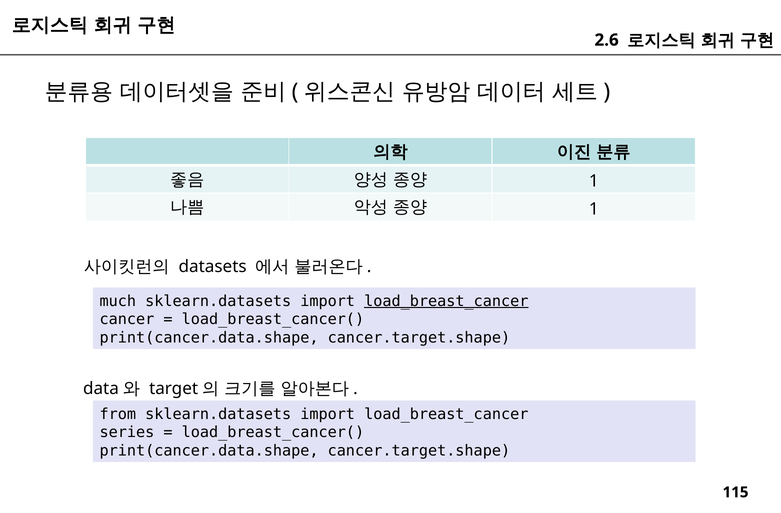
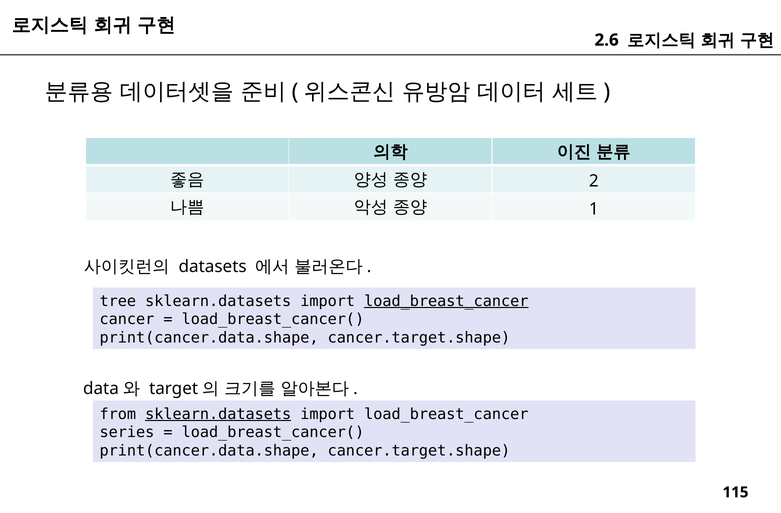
1 at (594, 181): 1 -> 2
much: much -> tree
sklearn.datasets at (218, 414) underline: none -> present
